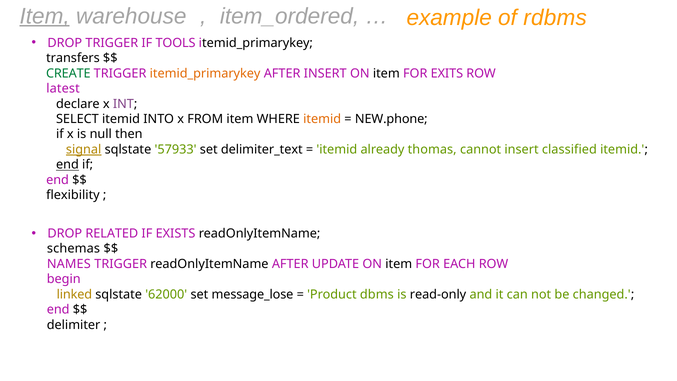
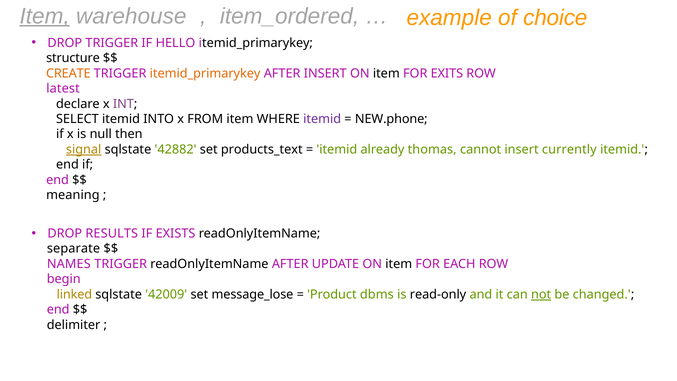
rdbms: rdbms -> choice
TOOLS: TOOLS -> HELLO
transfers: transfers -> structure
CREATE colour: green -> orange
itemid at (322, 119) colour: orange -> purple
57933: 57933 -> 42882
delimiter_text: delimiter_text -> products_text
classified: classified -> currently
end at (67, 165) underline: present -> none
flexibility: flexibility -> meaning
RELATED: RELATED -> RESULTS
schemas: schemas -> separate
62000: 62000 -> 42009
not underline: none -> present
